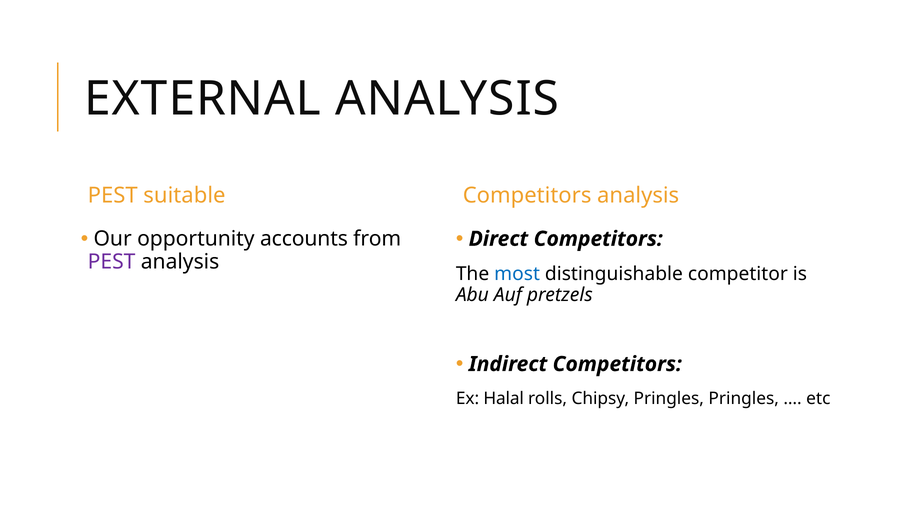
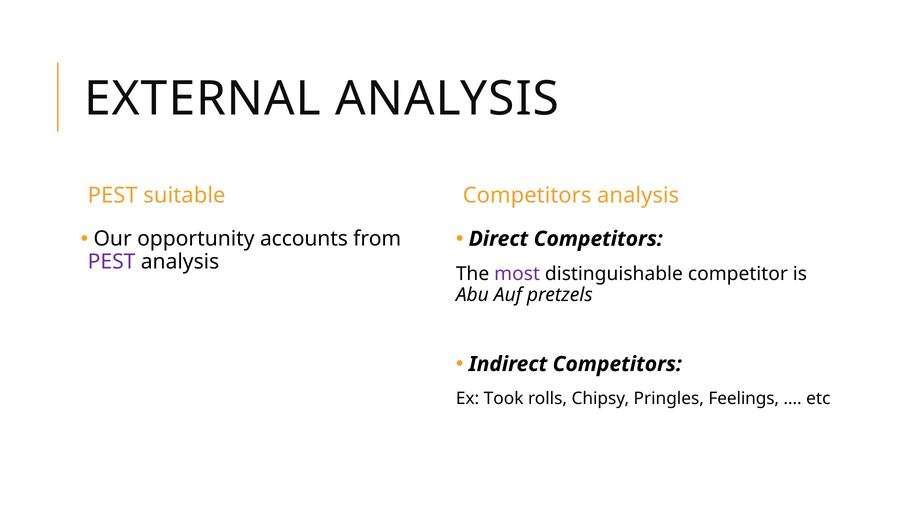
most colour: blue -> purple
Halal: Halal -> Took
Pringles Pringles: Pringles -> Feelings
